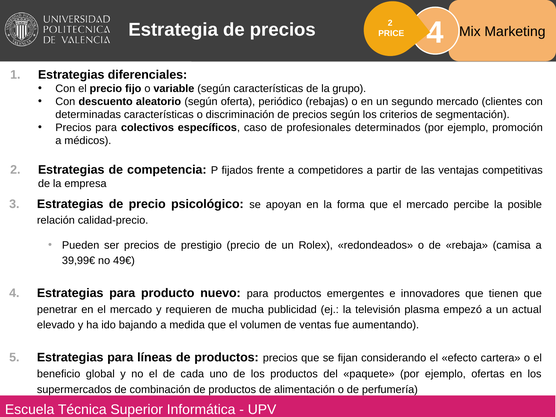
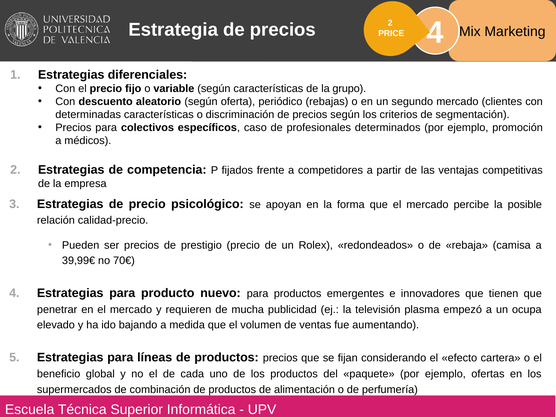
49€: 49€ -> 70€
actual: actual -> ocupa
